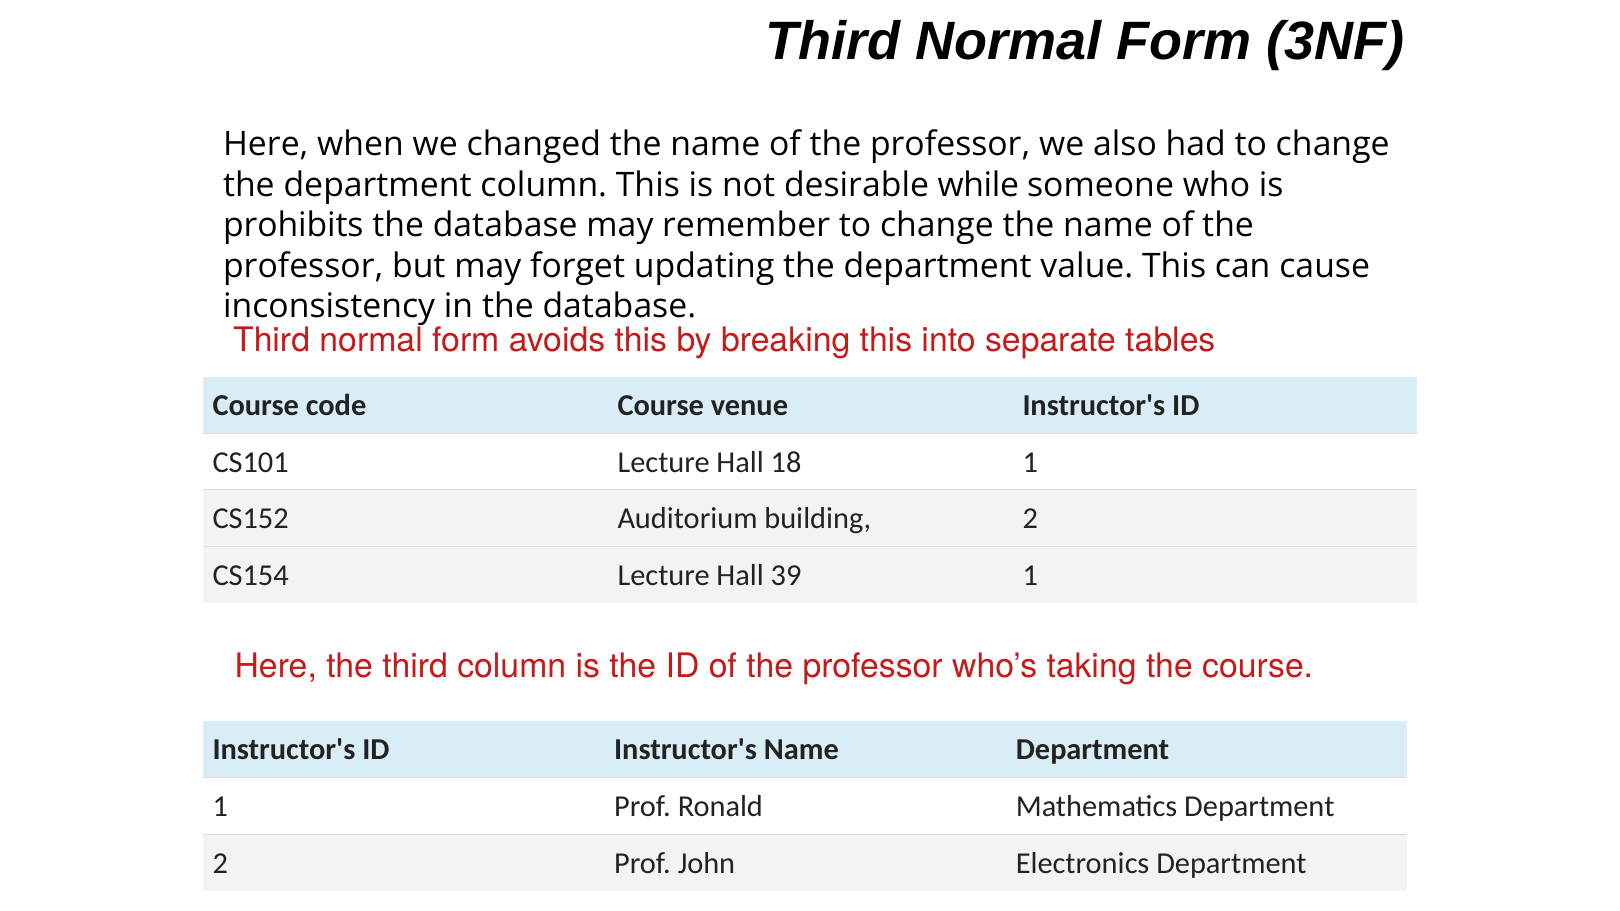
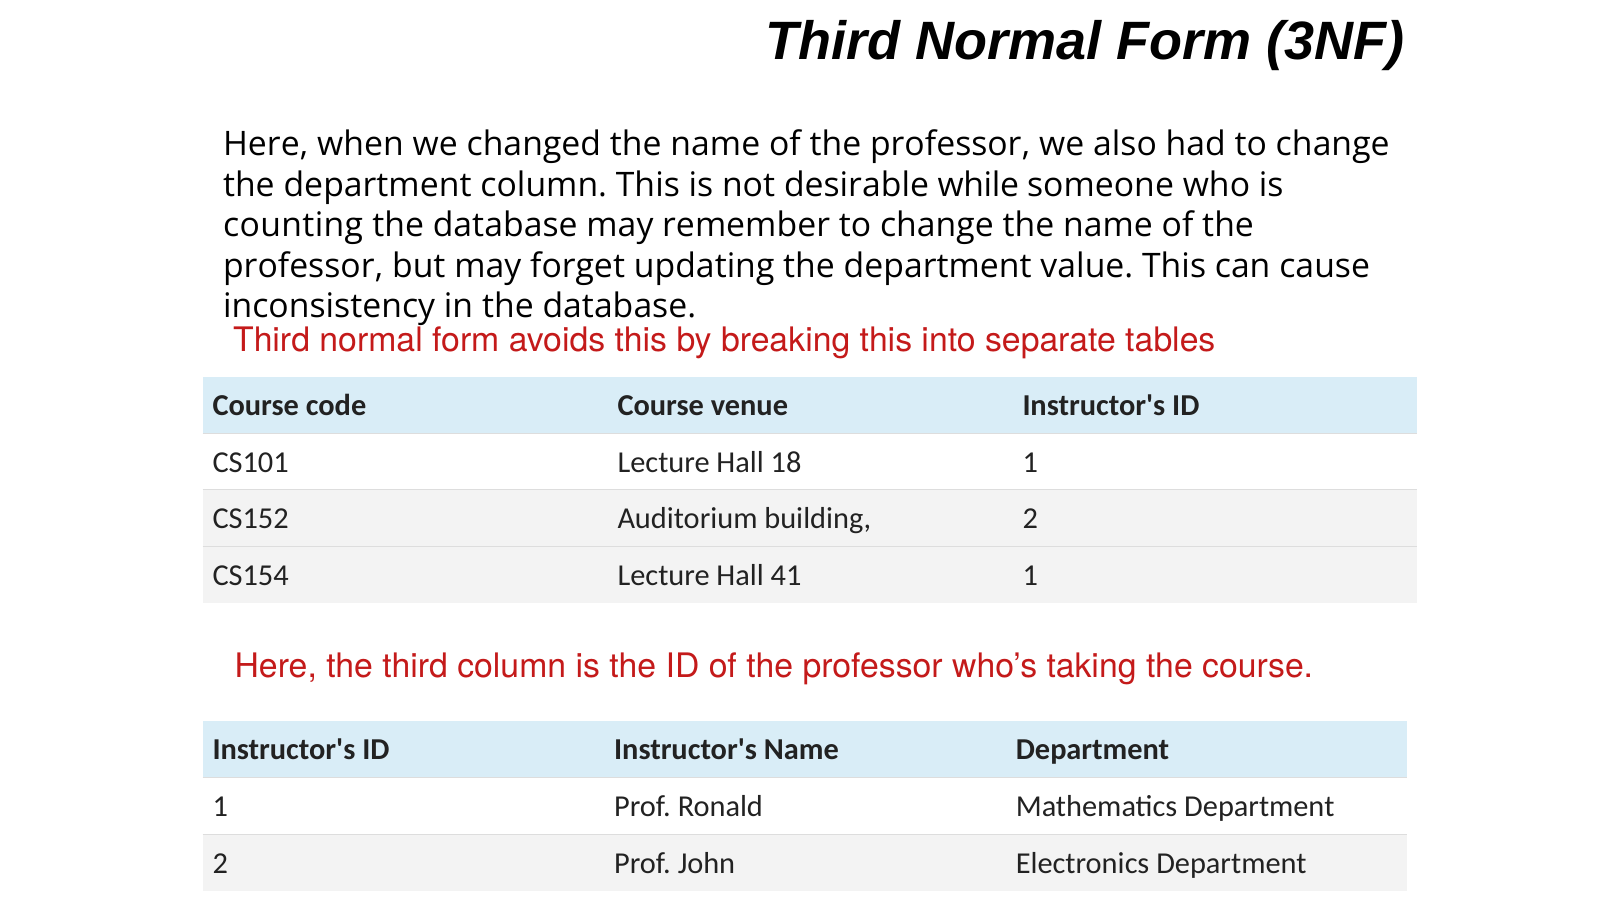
prohibits: prohibits -> counting
39: 39 -> 41
